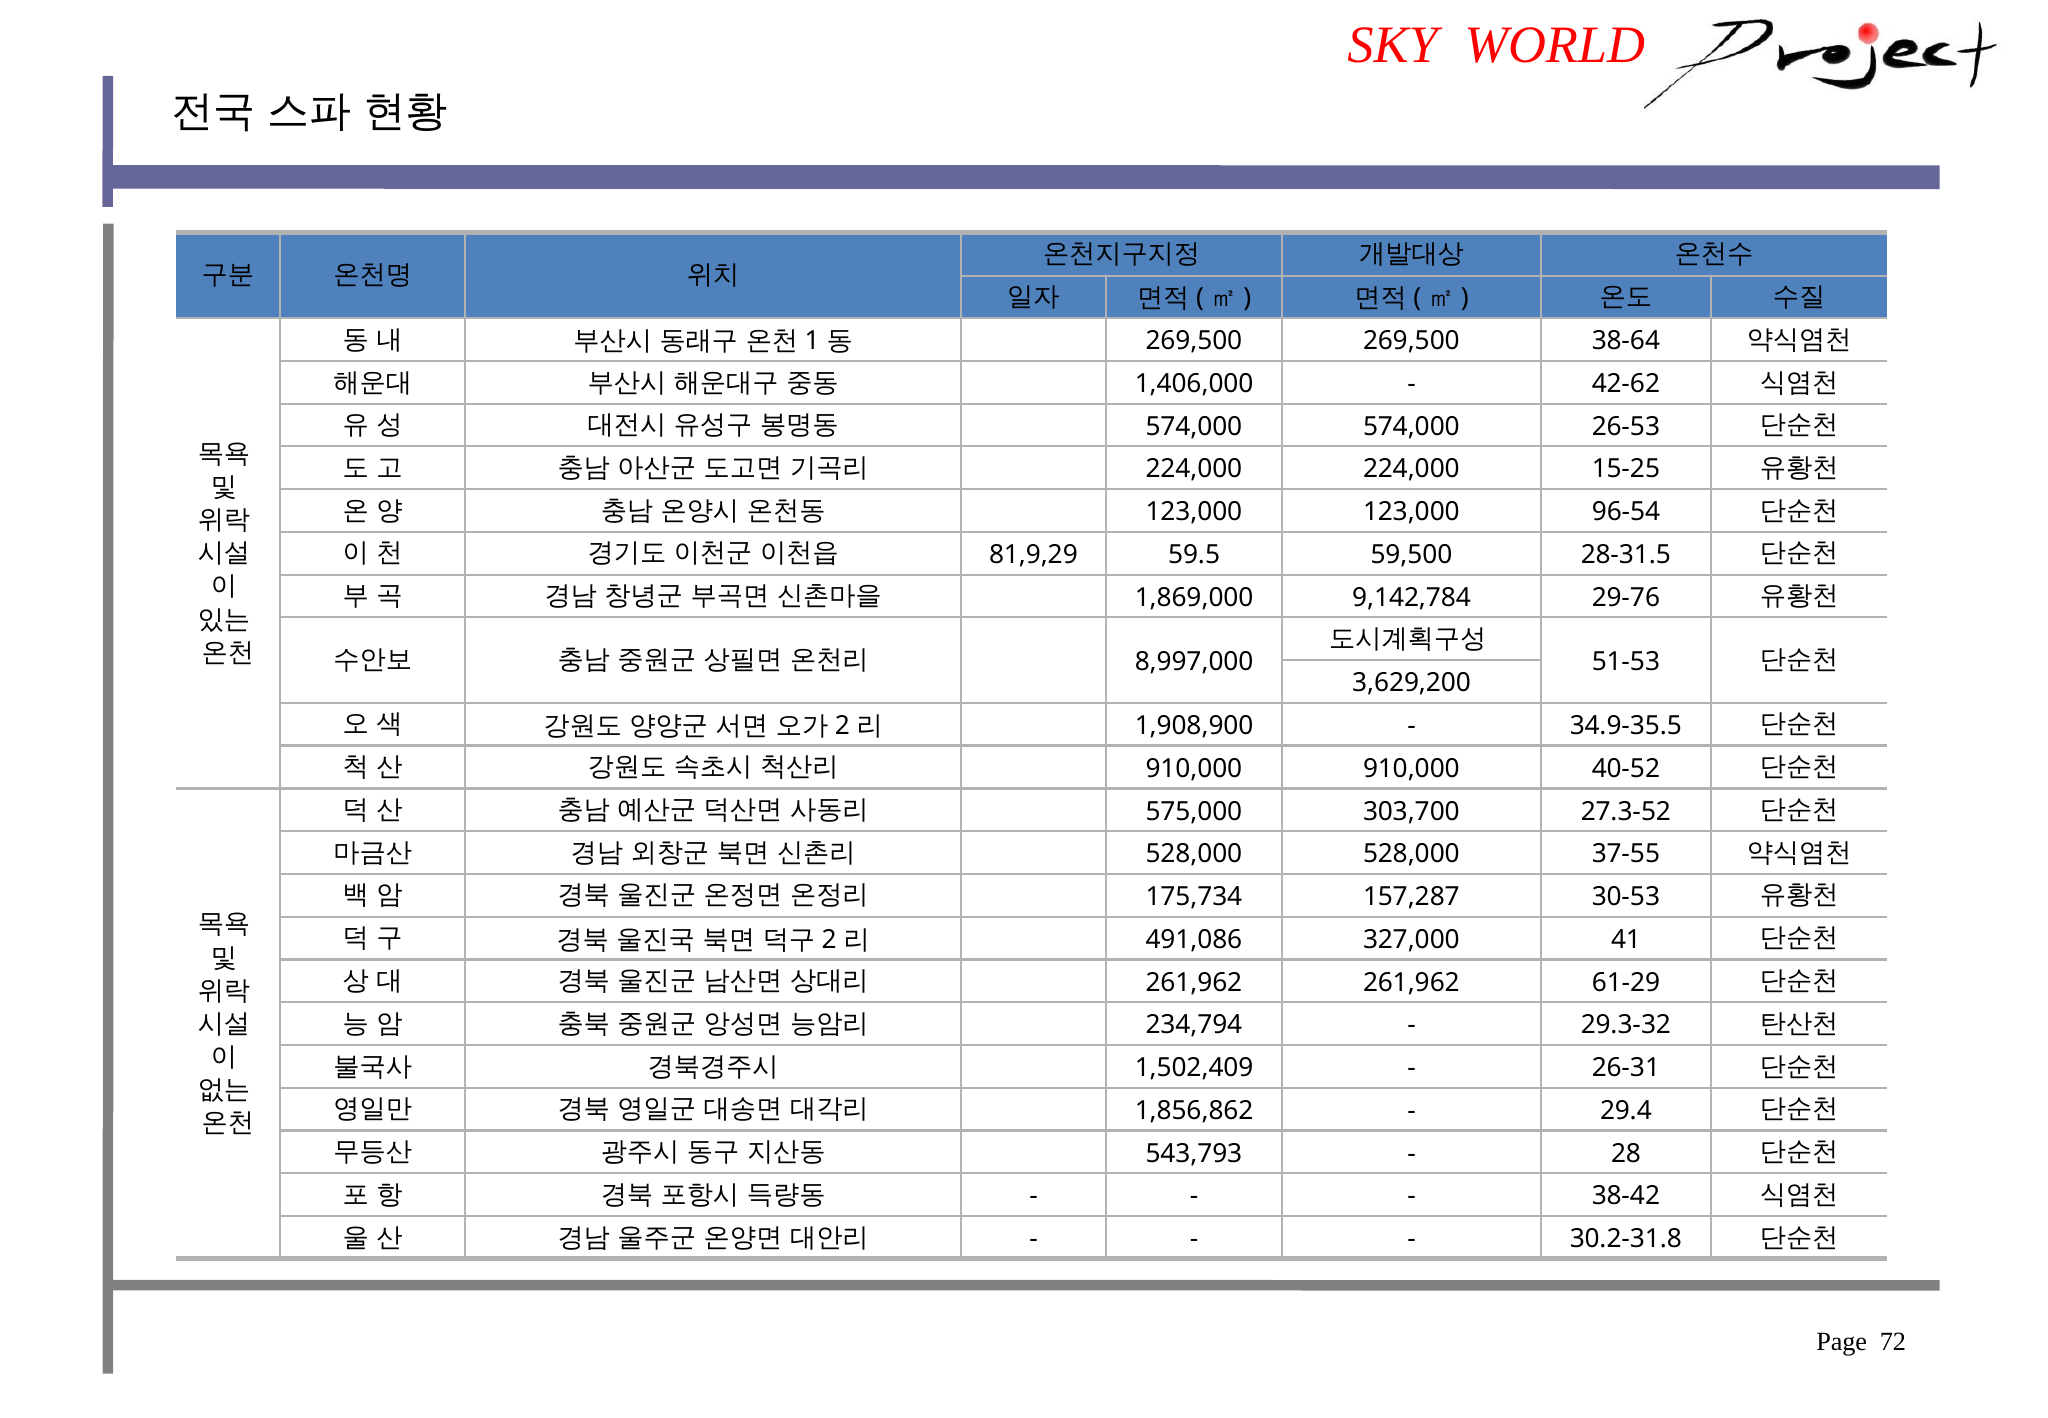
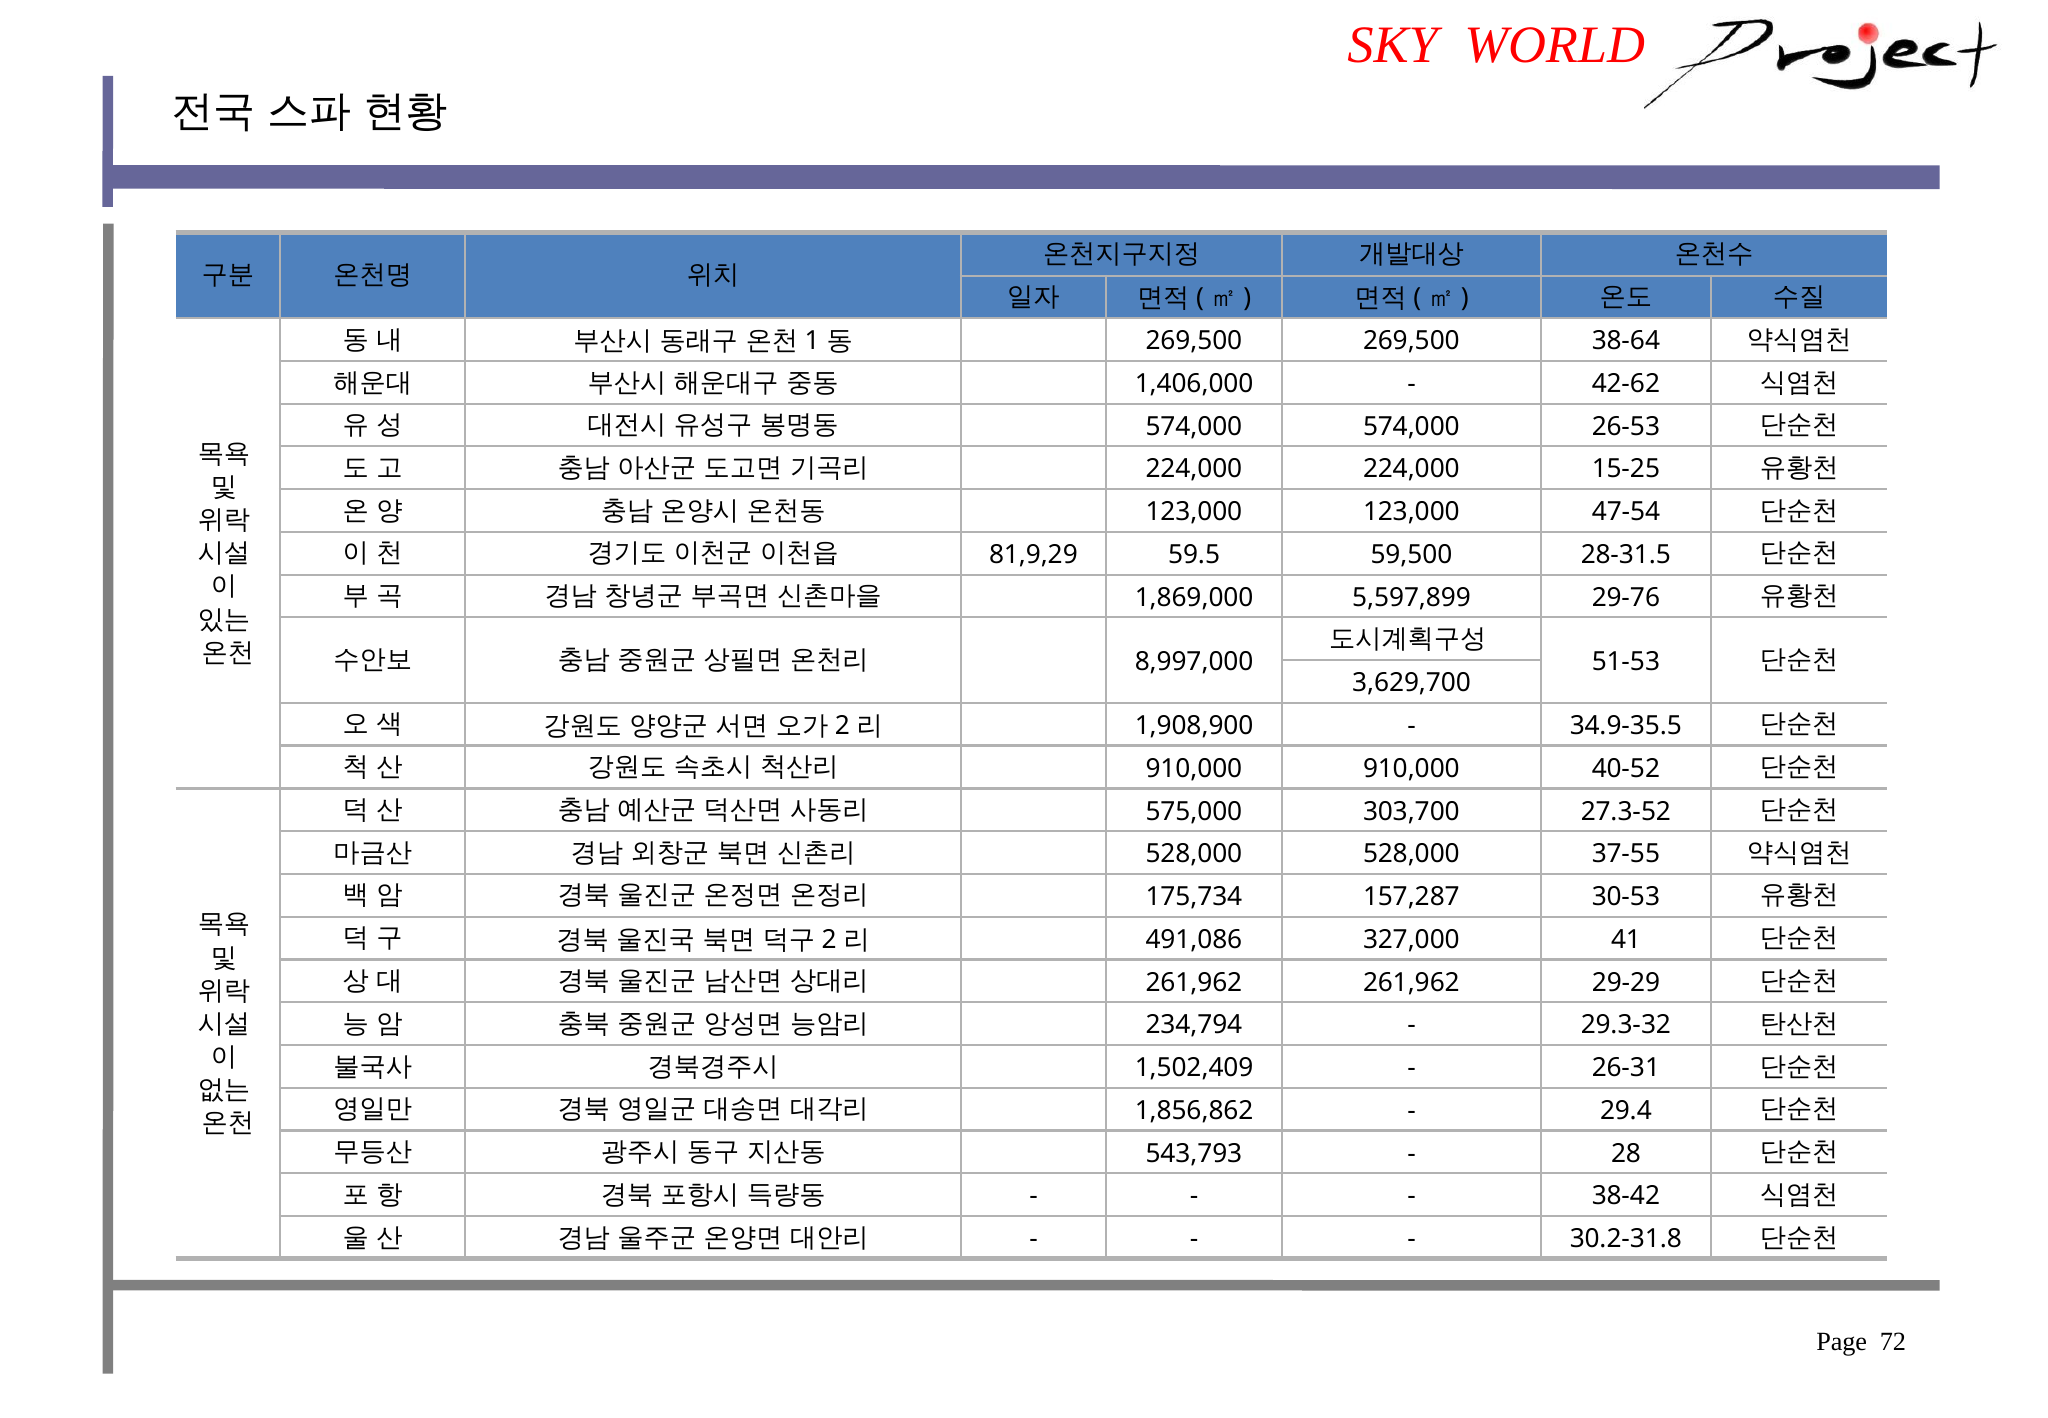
96-54: 96-54 -> 47-54
9,142,784: 9,142,784 -> 5,597,899
3,629,200: 3,629,200 -> 3,629,700
61-29: 61-29 -> 29-29
